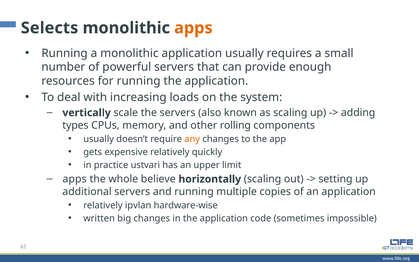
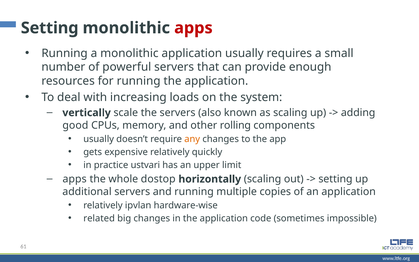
Selects at (50, 28): Selects -> Setting
apps at (193, 28) colour: orange -> red
types: types -> good
believe: believe -> dostop
written: written -> related
